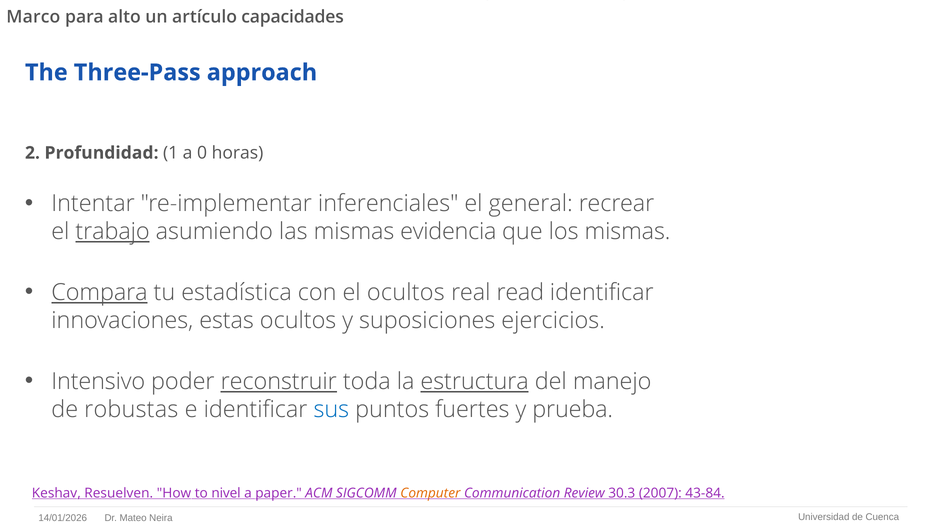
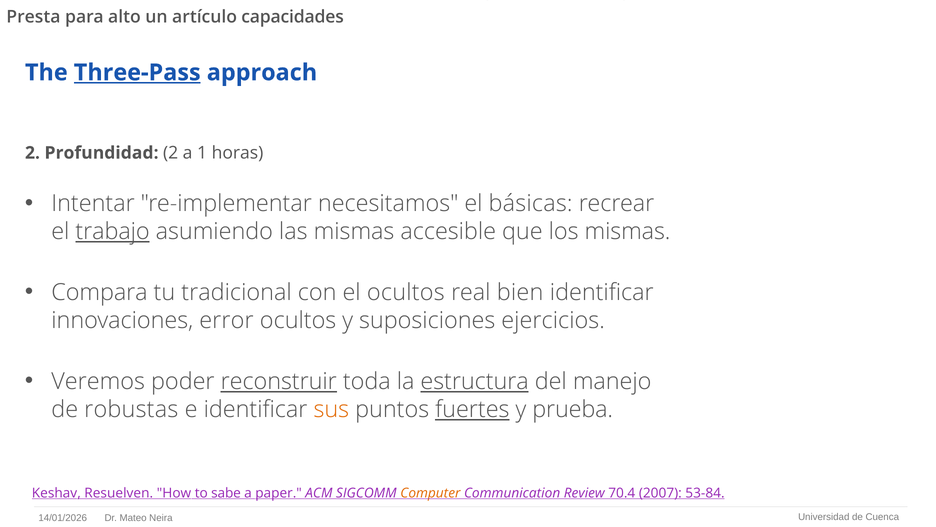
Marco: Marco -> Presta
Three-Pass underline: none -> present
Profundidad 1: 1 -> 2
0: 0 -> 1
inferenciales: inferenciales -> necesitamos
general: general -> básicas
evidencia: evidencia -> accesible
Compara underline: present -> none
estadística: estadística -> tradicional
read: read -> bien
estas: estas -> error
Intensivo: Intensivo -> Veremos
sus colour: blue -> orange
fuertes underline: none -> present
nivel: nivel -> sabe
30.3: 30.3 -> 70.4
43-84: 43-84 -> 53-84
